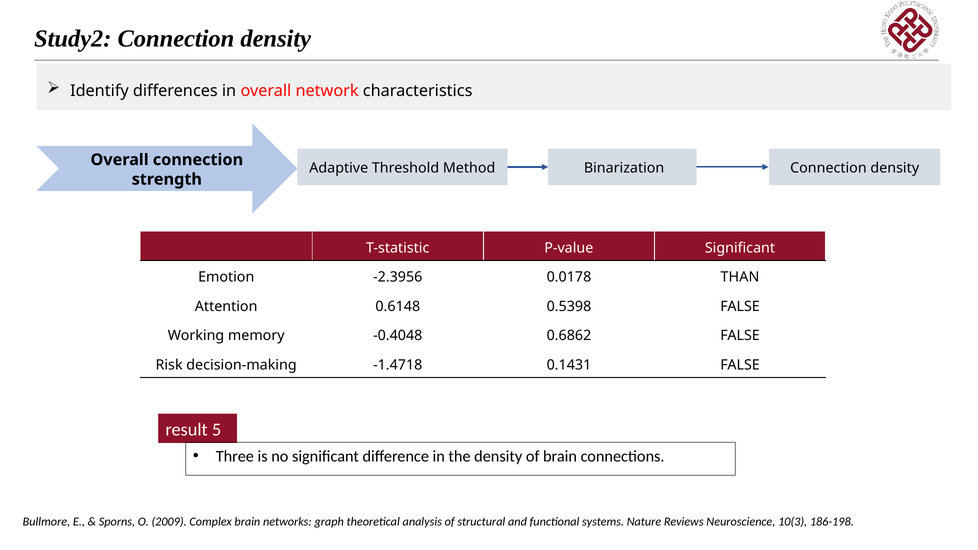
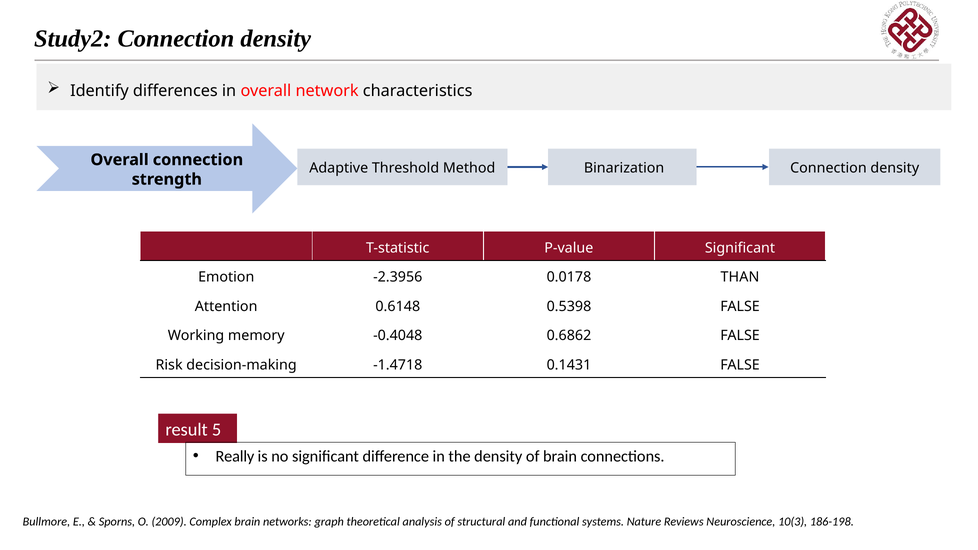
Three: Three -> Really
